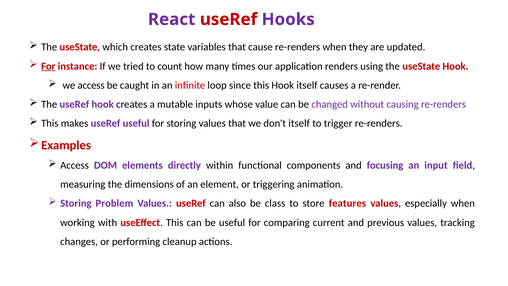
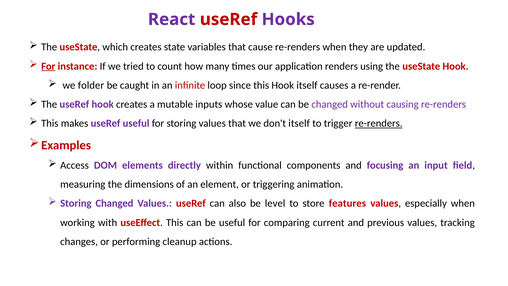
we access: access -> folder
re-renders at (379, 123) underline: none -> present
Storing Problem: Problem -> Changed
class: class -> level
